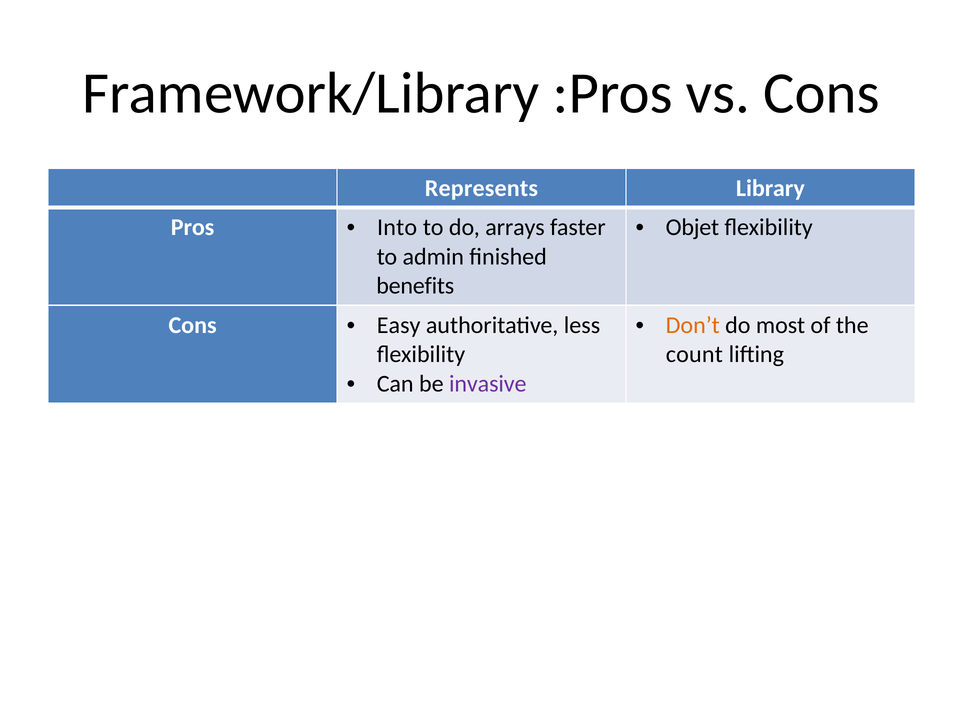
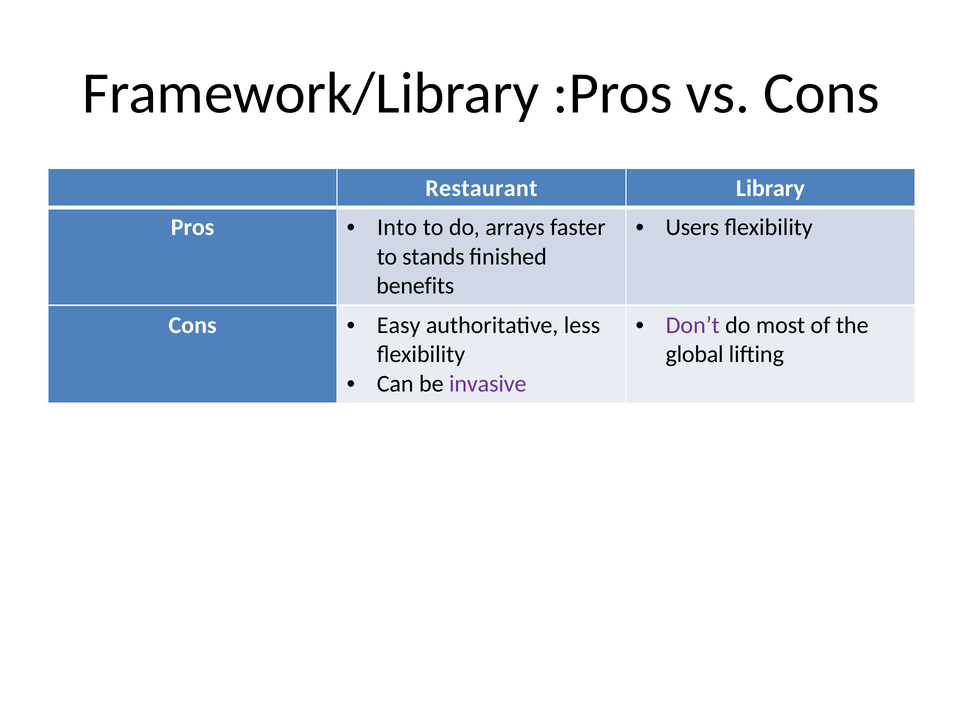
Represents: Represents -> Restaurant
Objet: Objet -> Users
admin: admin -> stands
Don’t colour: orange -> purple
count: count -> global
